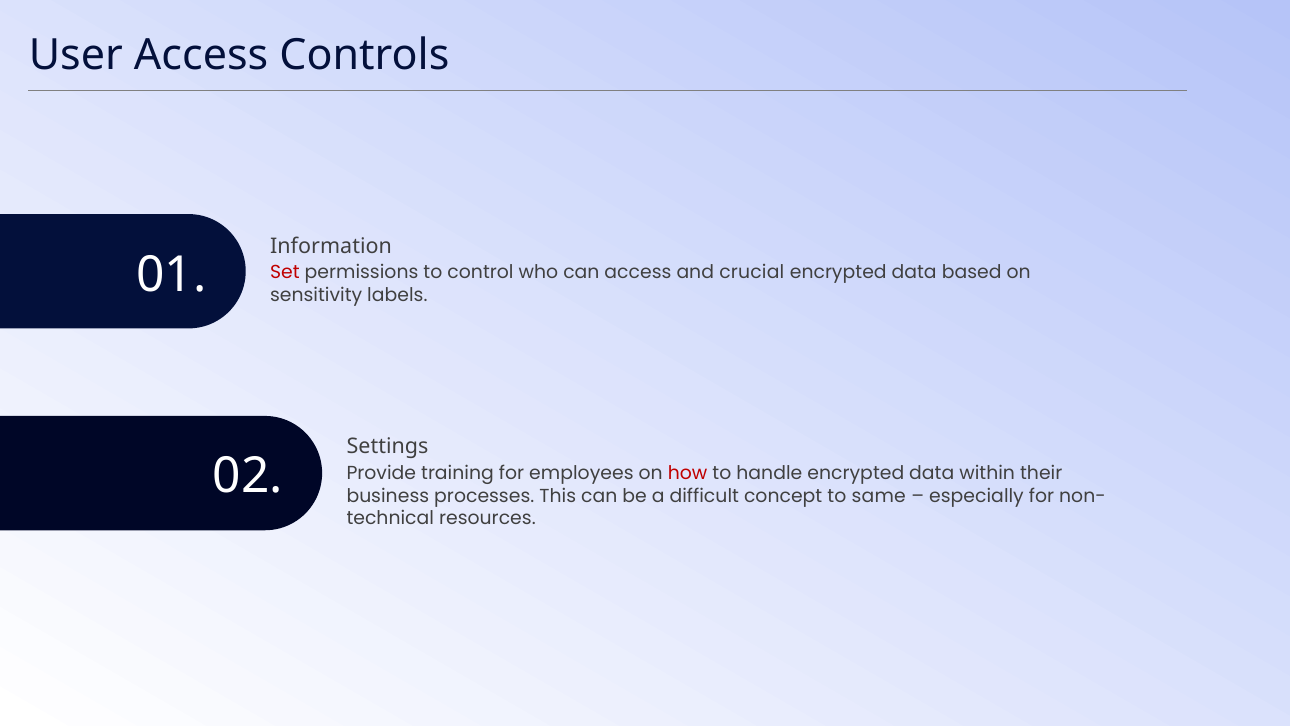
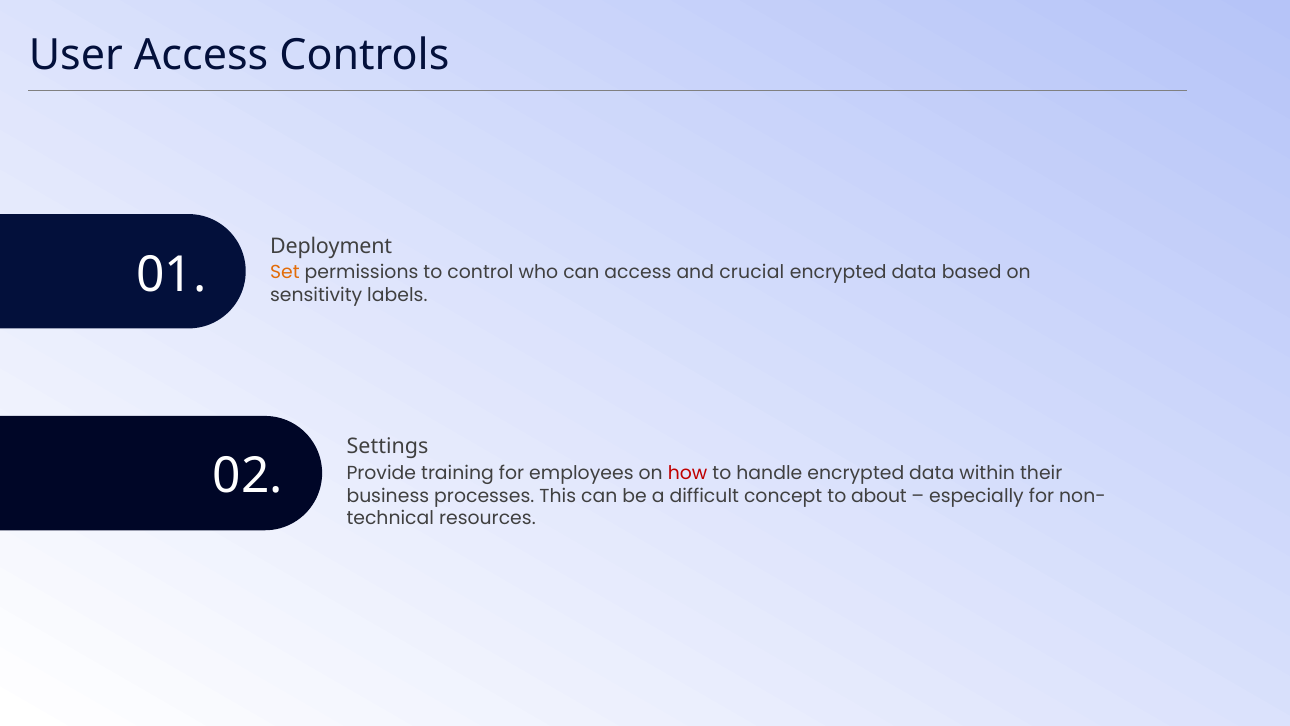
Information: Information -> Deployment
Set colour: red -> orange
same: same -> about
